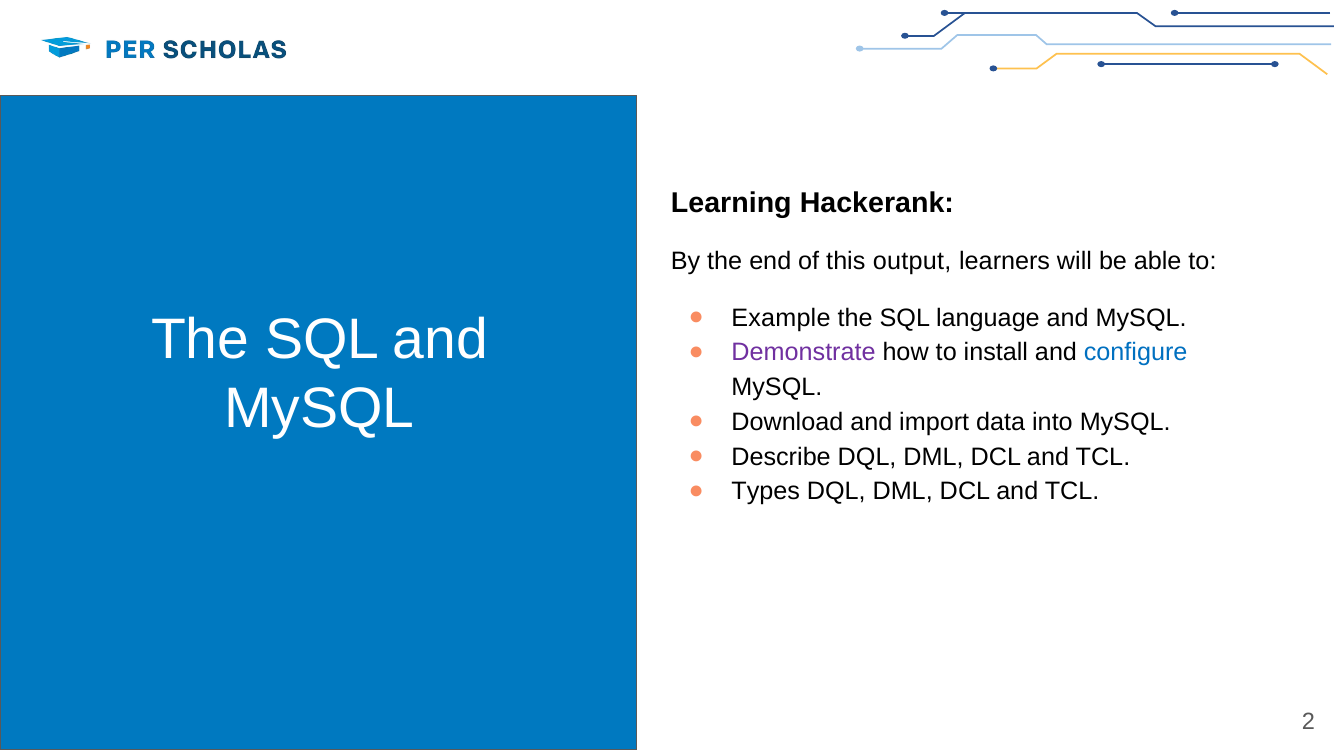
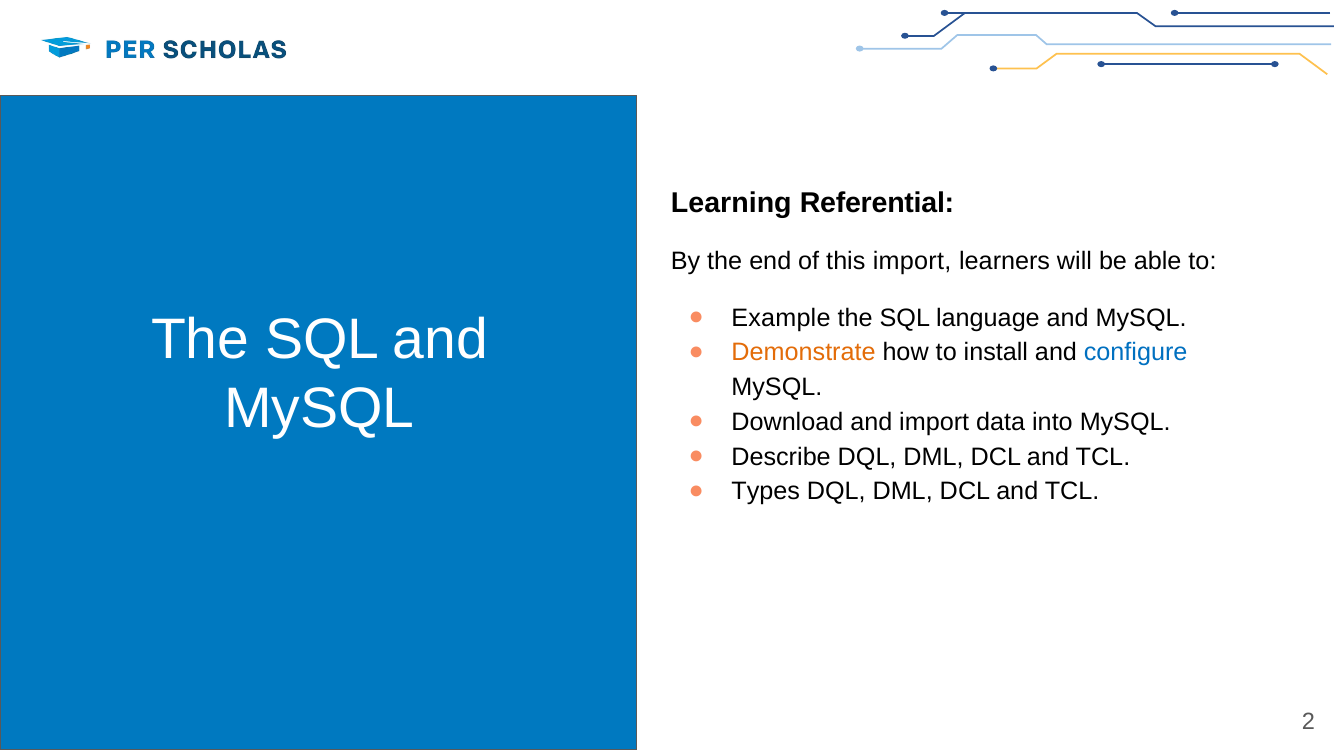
Hackerank: Hackerank -> Referential
this output: output -> import
Demonstrate colour: purple -> orange
